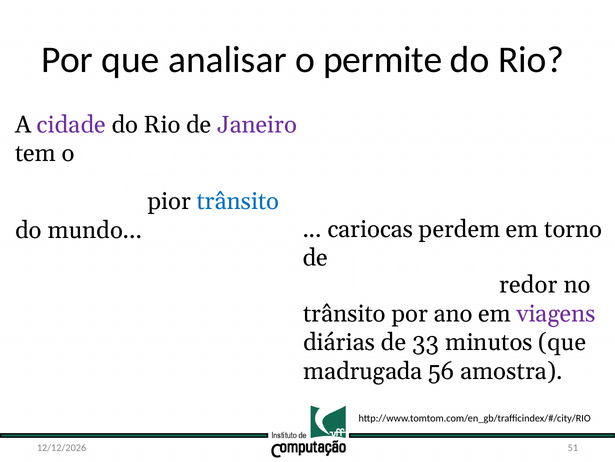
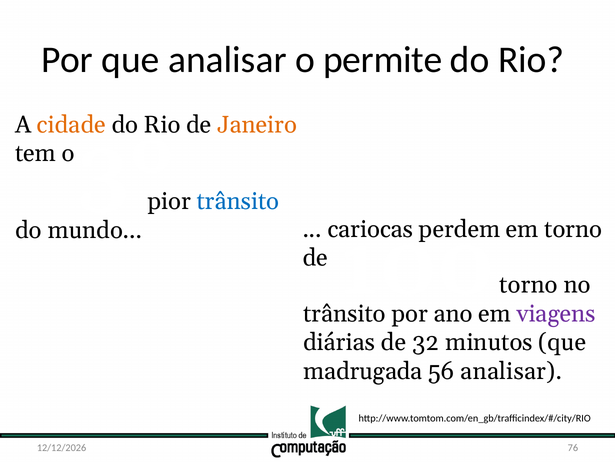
cidade colour: purple -> orange
Janeiro colour: purple -> orange
redor at (528, 285): redor -> torno
33: 33 -> 32
56 amostra: amostra -> analisar
51: 51 -> 76
